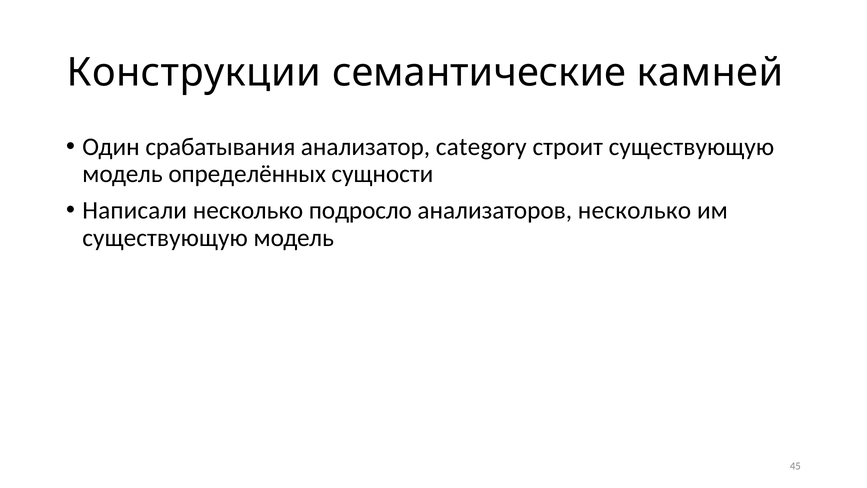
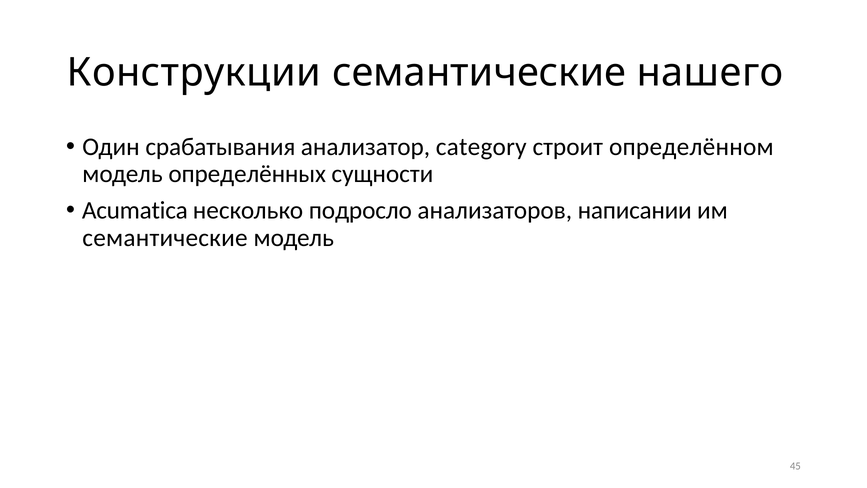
камней: камней -> нашего
строит существующую: существующую -> определённом
Написали: Написали -> Acumatica
анализаторов несколько: несколько -> написании
существующую at (165, 238): существующую -> семантические
